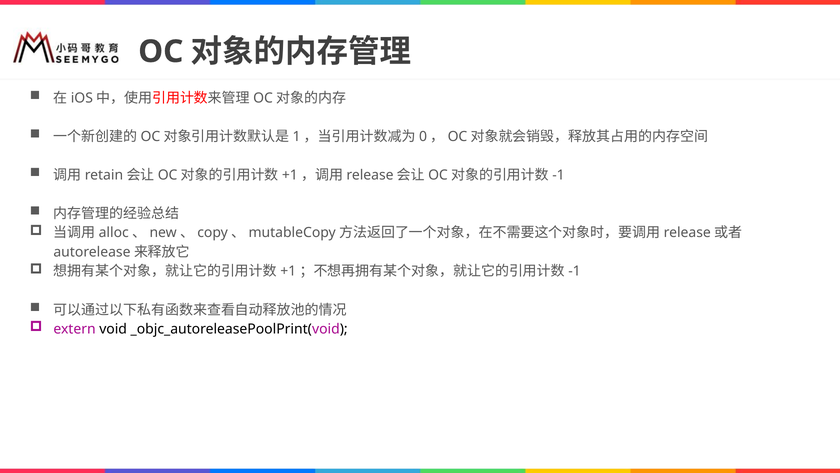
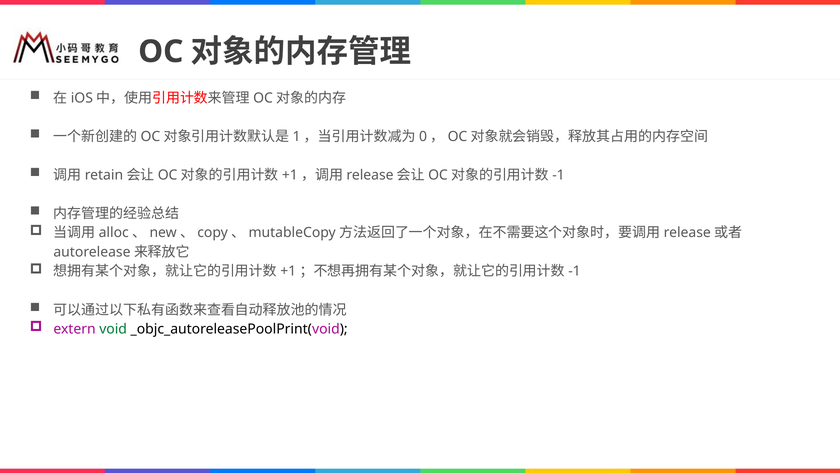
void colour: black -> green
